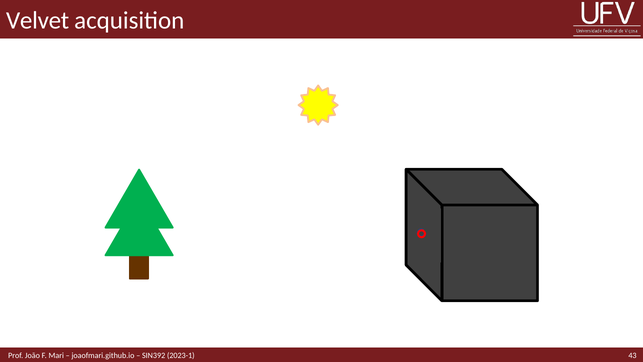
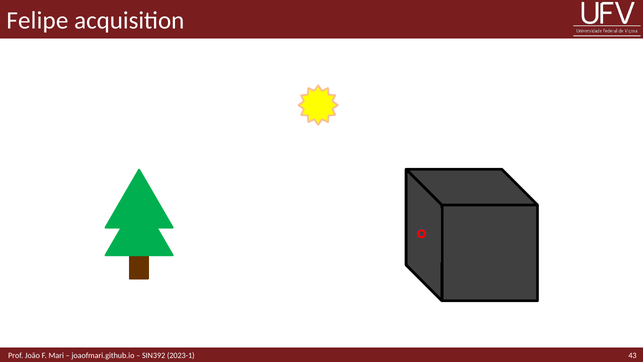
Velvet: Velvet -> Felipe
